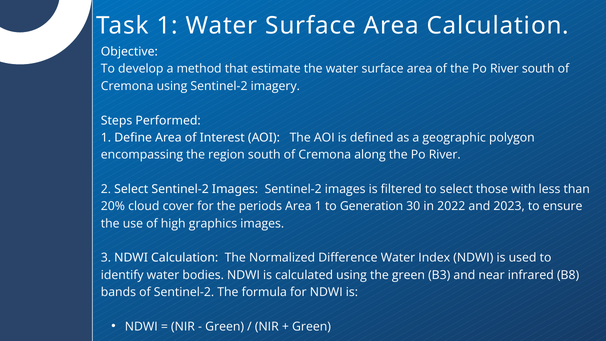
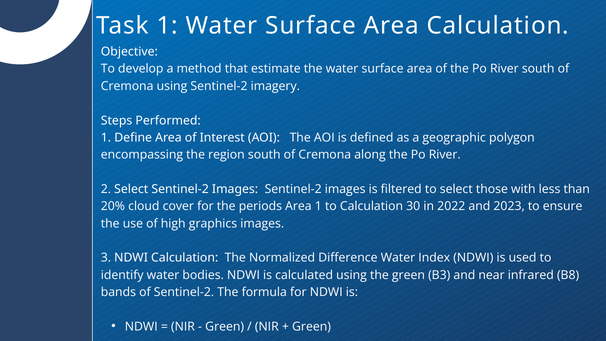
to Generation: Generation -> Calculation
